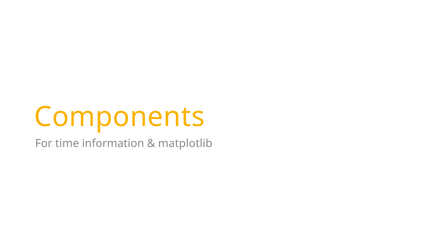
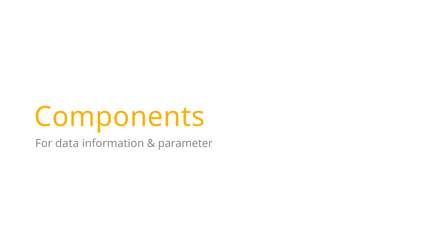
time: time -> data
matplotlib: matplotlib -> parameter
